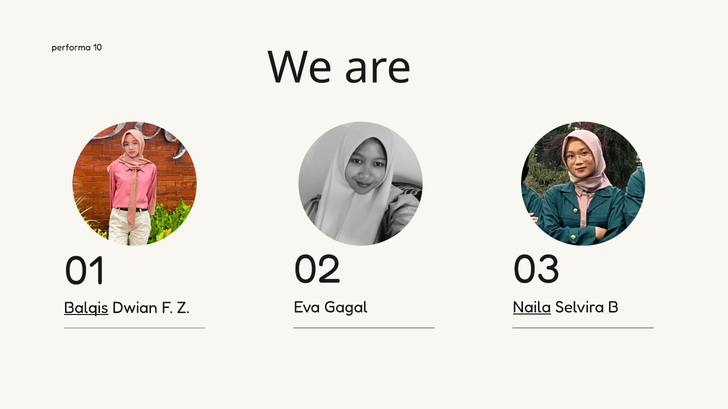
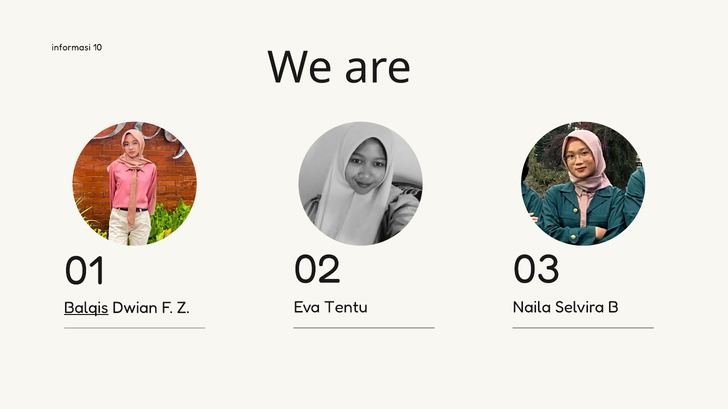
performa: performa -> informasi
Gagal: Gagal -> Tentu
Naila underline: present -> none
